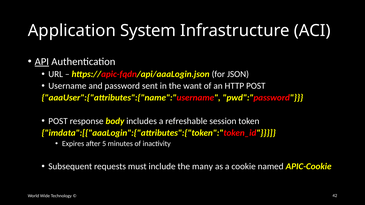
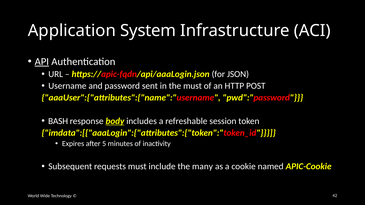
the want: want -> must
POST at (58, 121): POST -> BASH
body underline: none -> present
